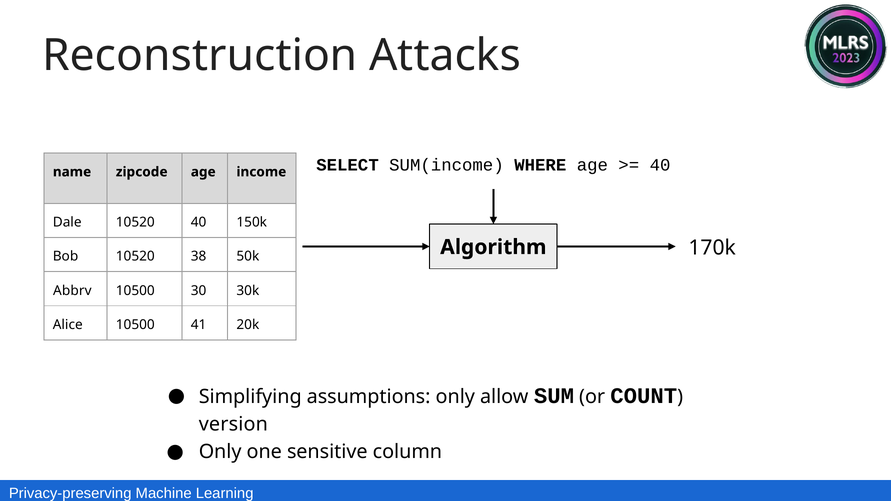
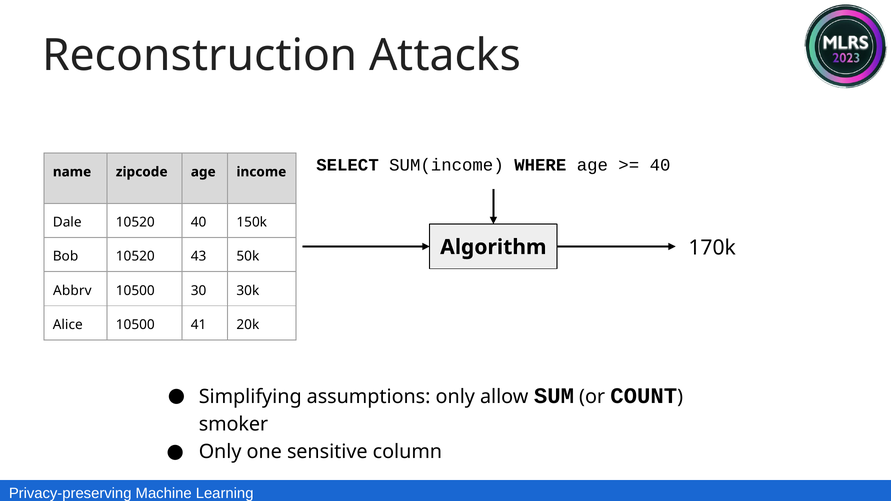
38: 38 -> 43
version: version -> smoker
